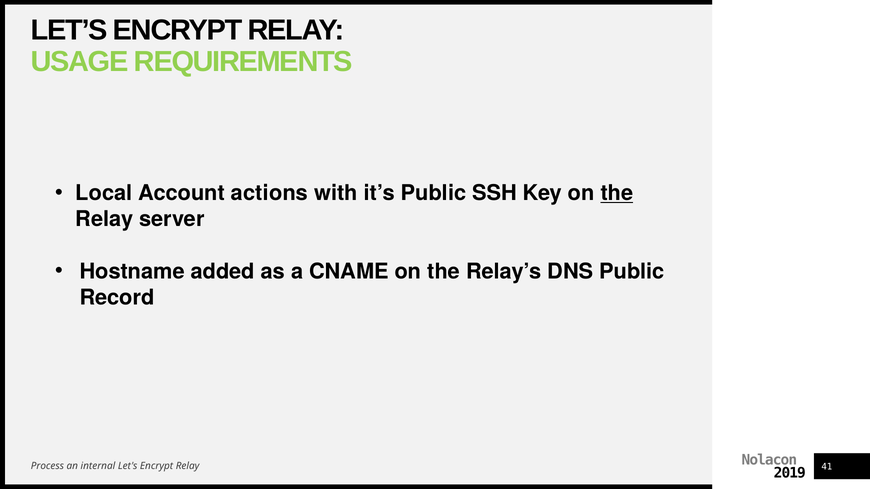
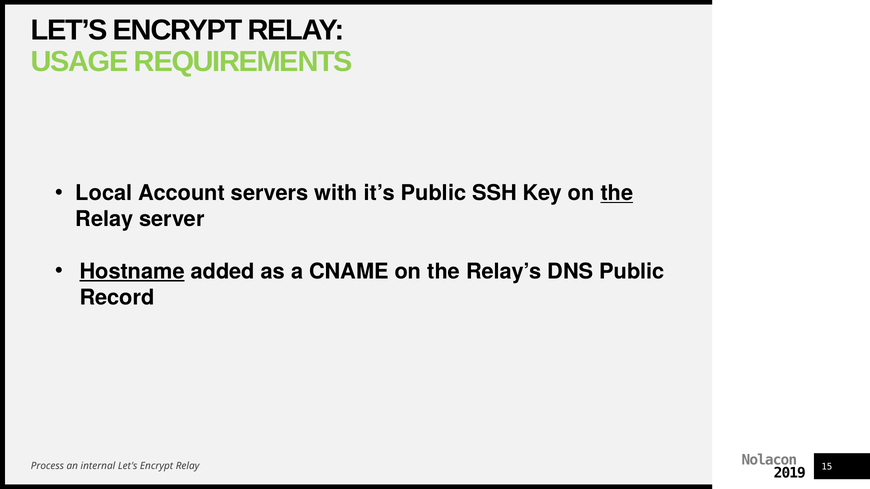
actions: actions -> servers
Hostname underline: none -> present
41: 41 -> 15
